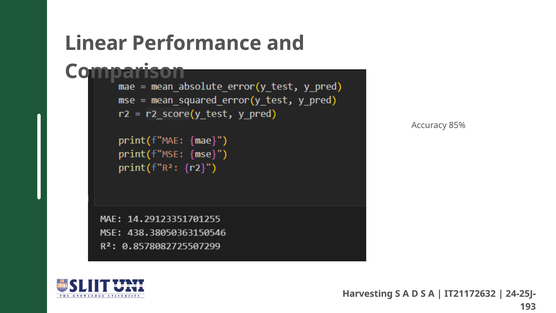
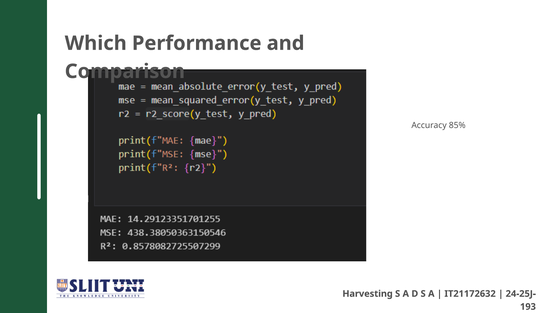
Linear: Linear -> Which
